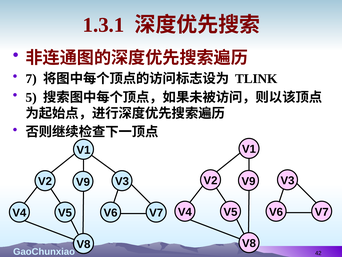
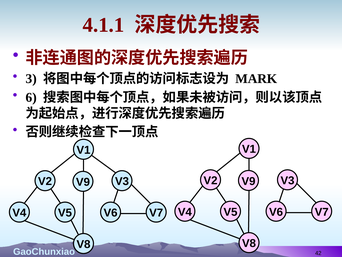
1.3.1: 1.3.1 -> 4.1.1
7: 7 -> 3
TLINK: TLINK -> MARK
5: 5 -> 6
